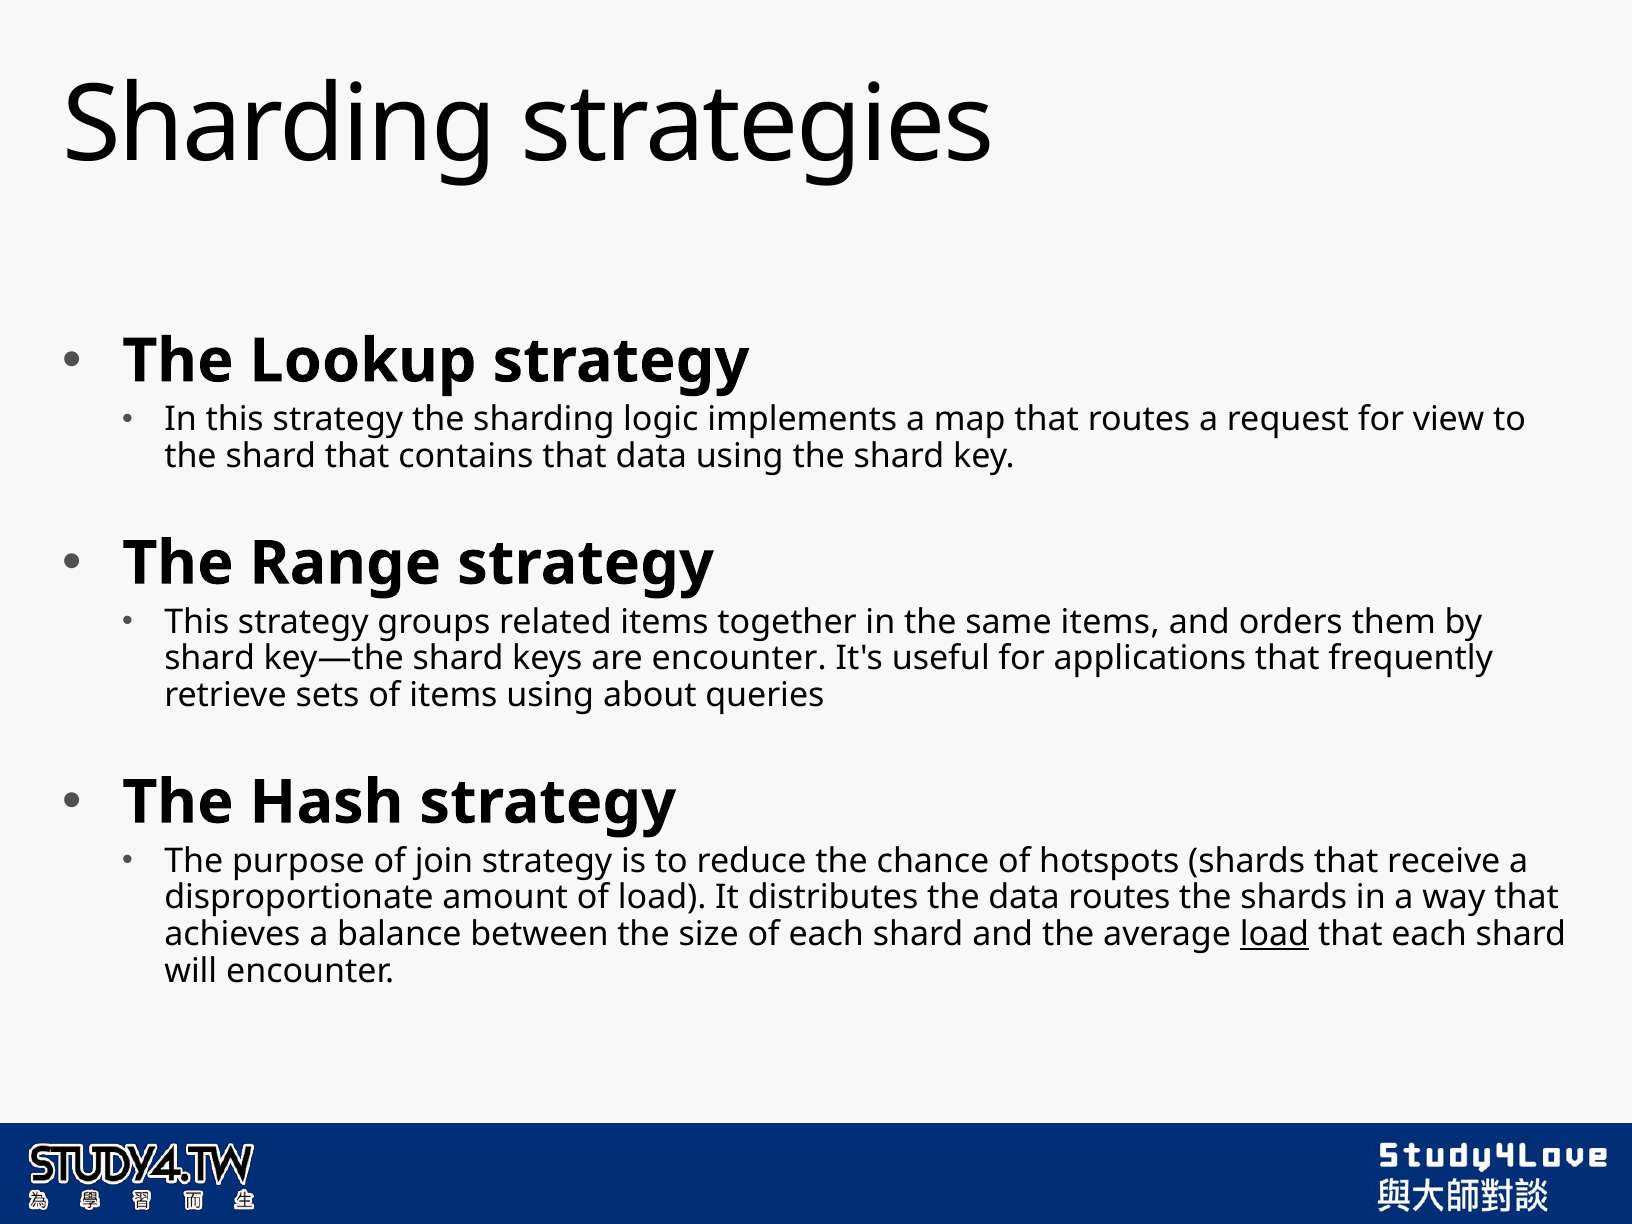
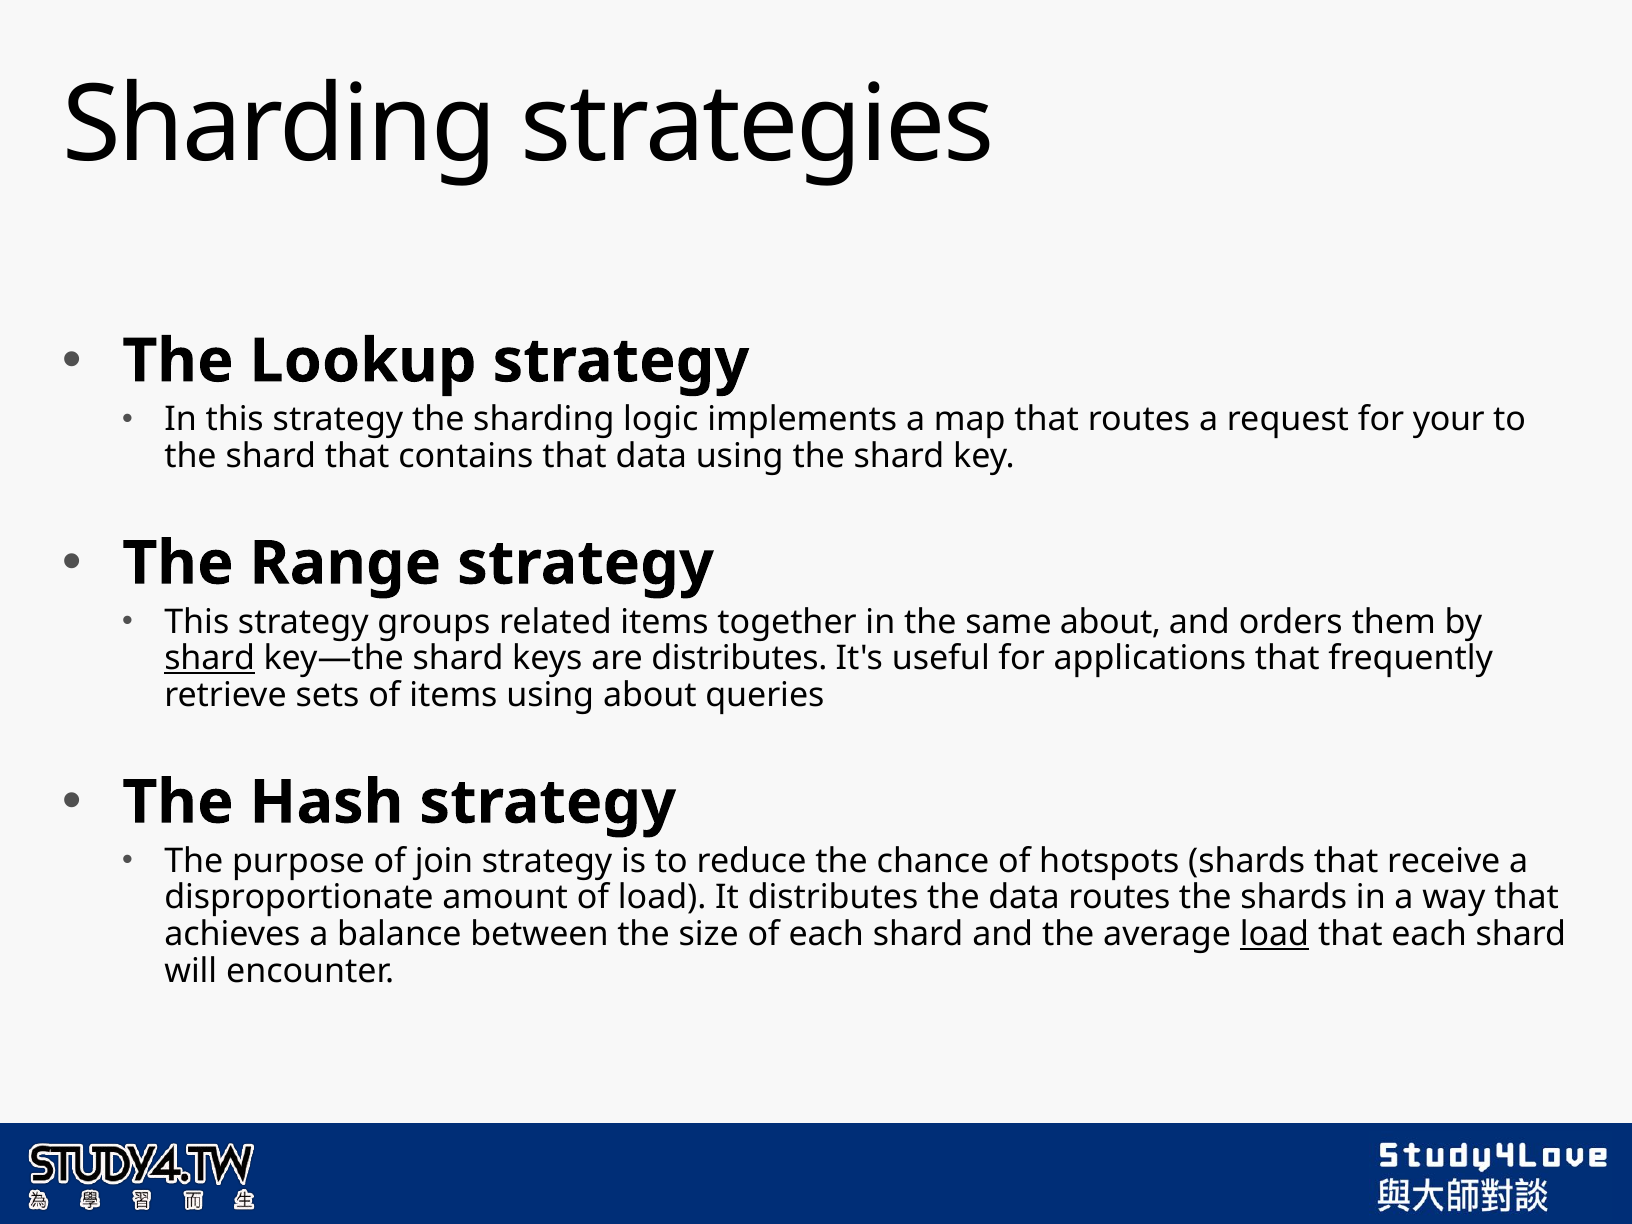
view: view -> your
same items: items -> about
shard at (210, 659) underline: none -> present
are encounter: encounter -> distributes
